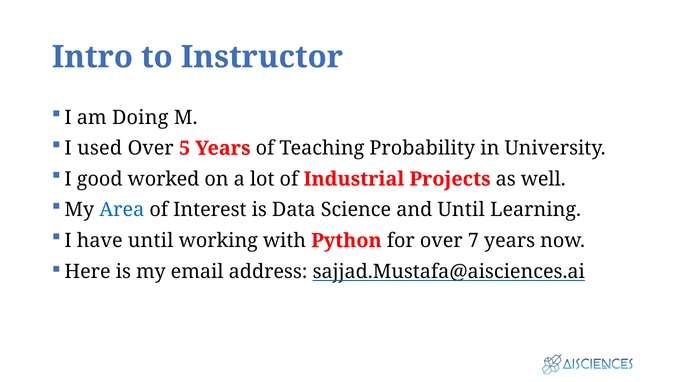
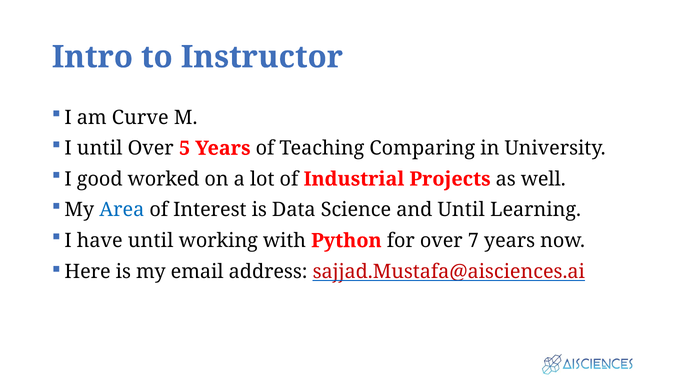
Doing: Doing -> Curve
I used: used -> until
Probability: Probability -> Comparing
sajjad.Mustafa@aisciences.ai colour: black -> red
